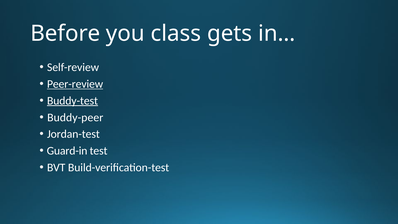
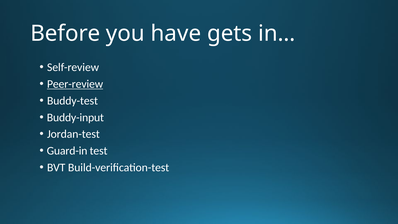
class: class -> have
Buddy-test underline: present -> none
Buddy-peer: Buddy-peer -> Buddy-input
